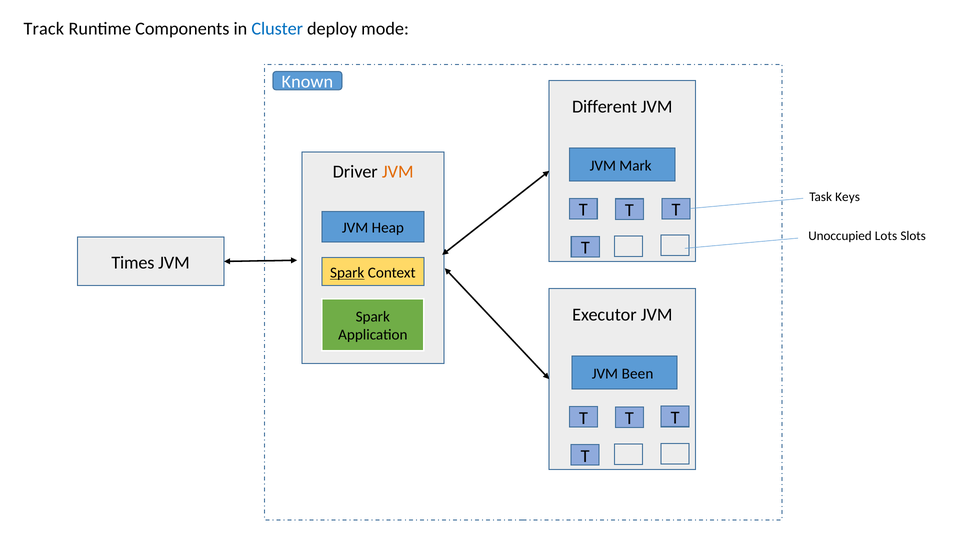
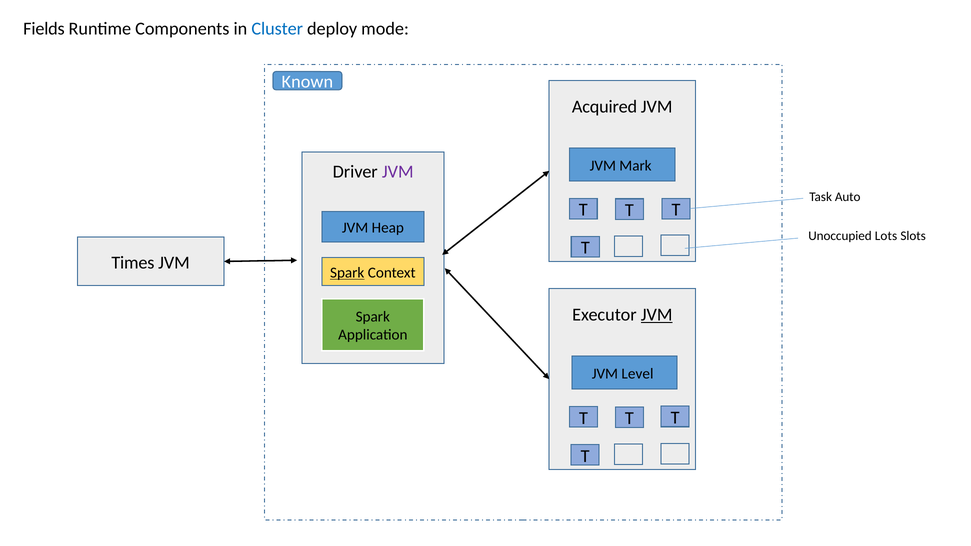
Track: Track -> Fields
Different: Different -> Acquired
JVM at (398, 172) colour: orange -> purple
Keys: Keys -> Auto
JVM at (657, 315) underline: none -> present
Been: Been -> Level
